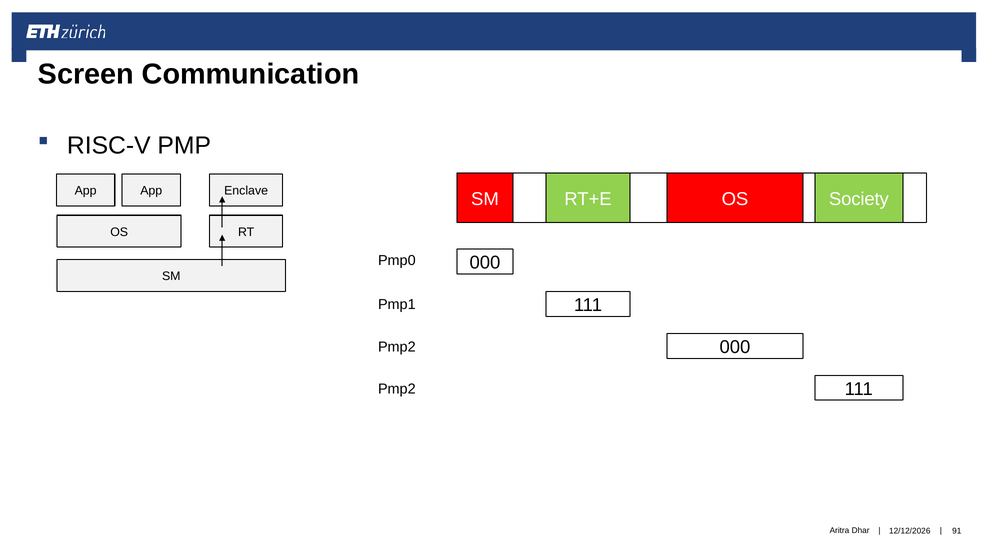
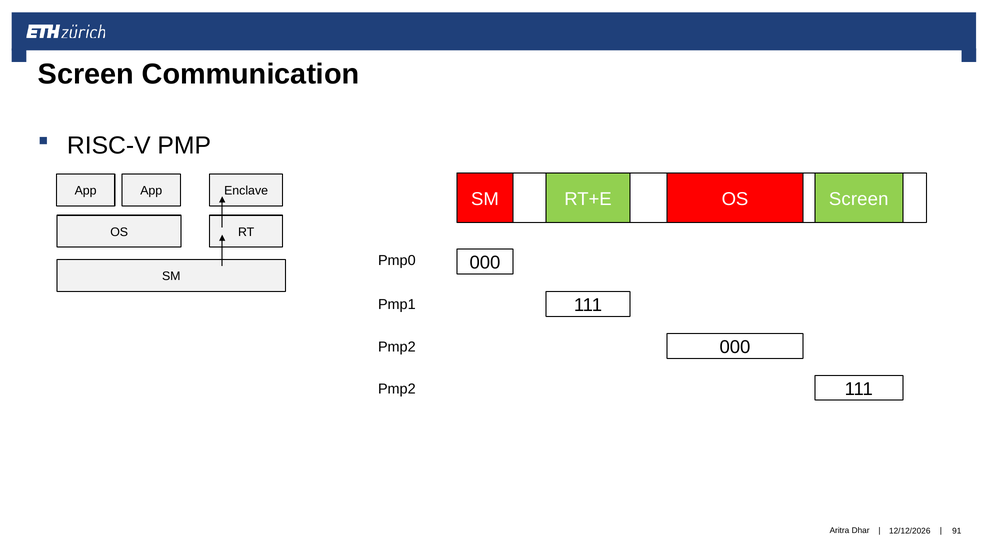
OS Society: Society -> Screen
